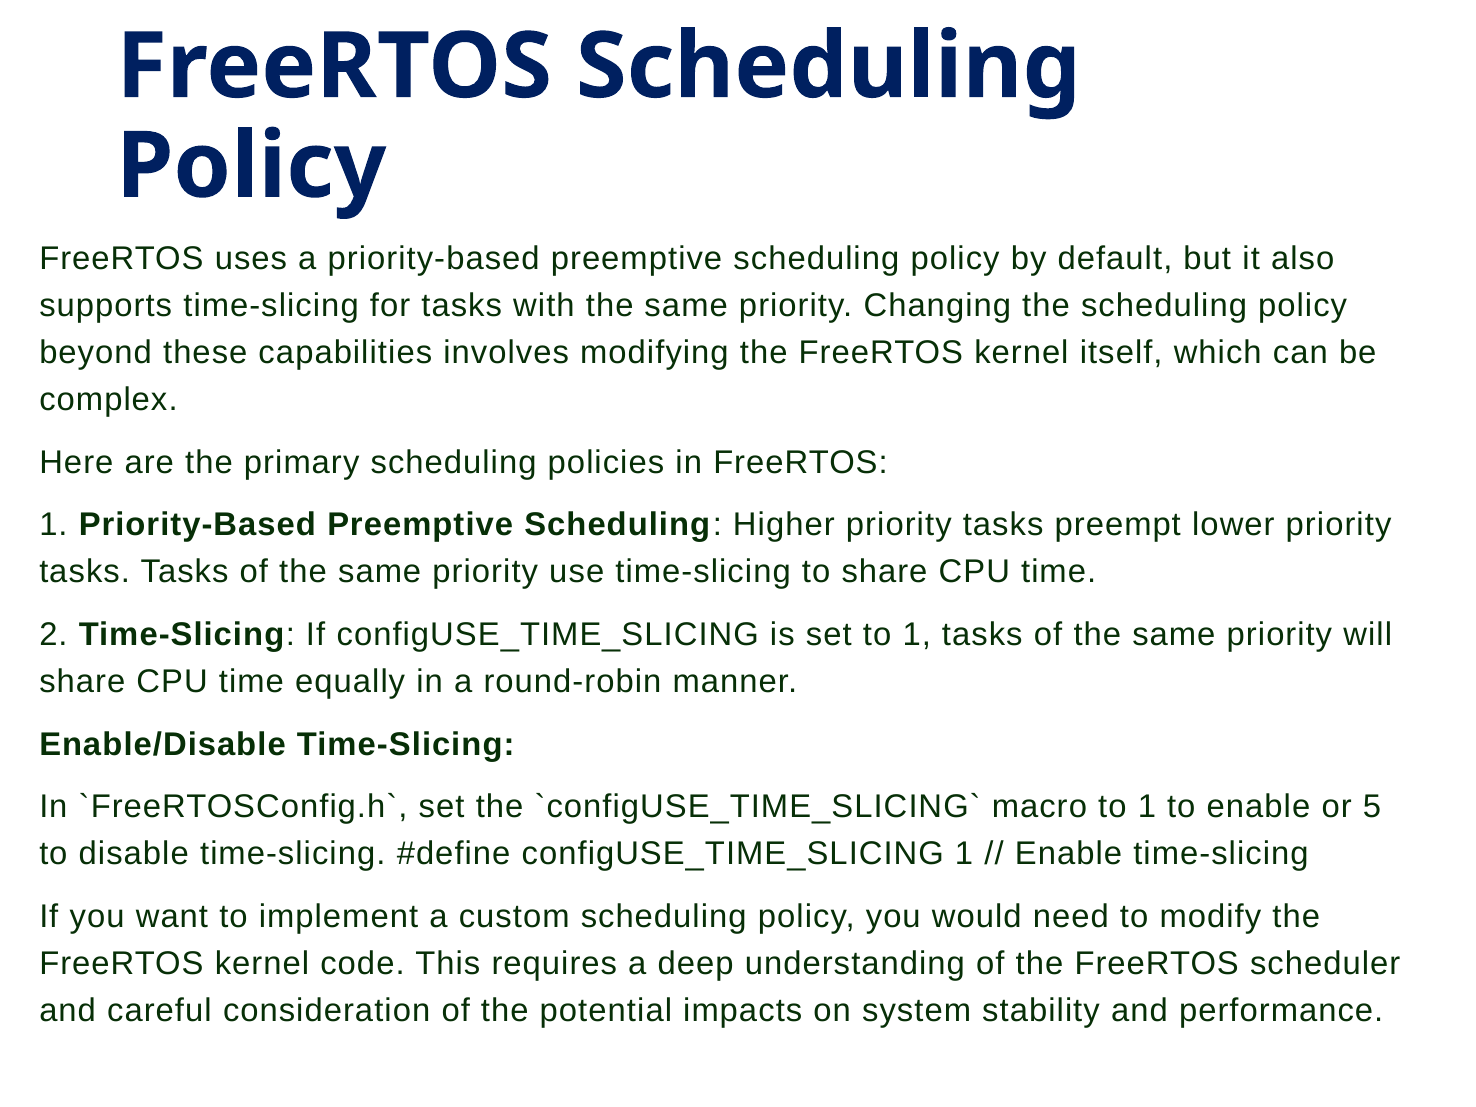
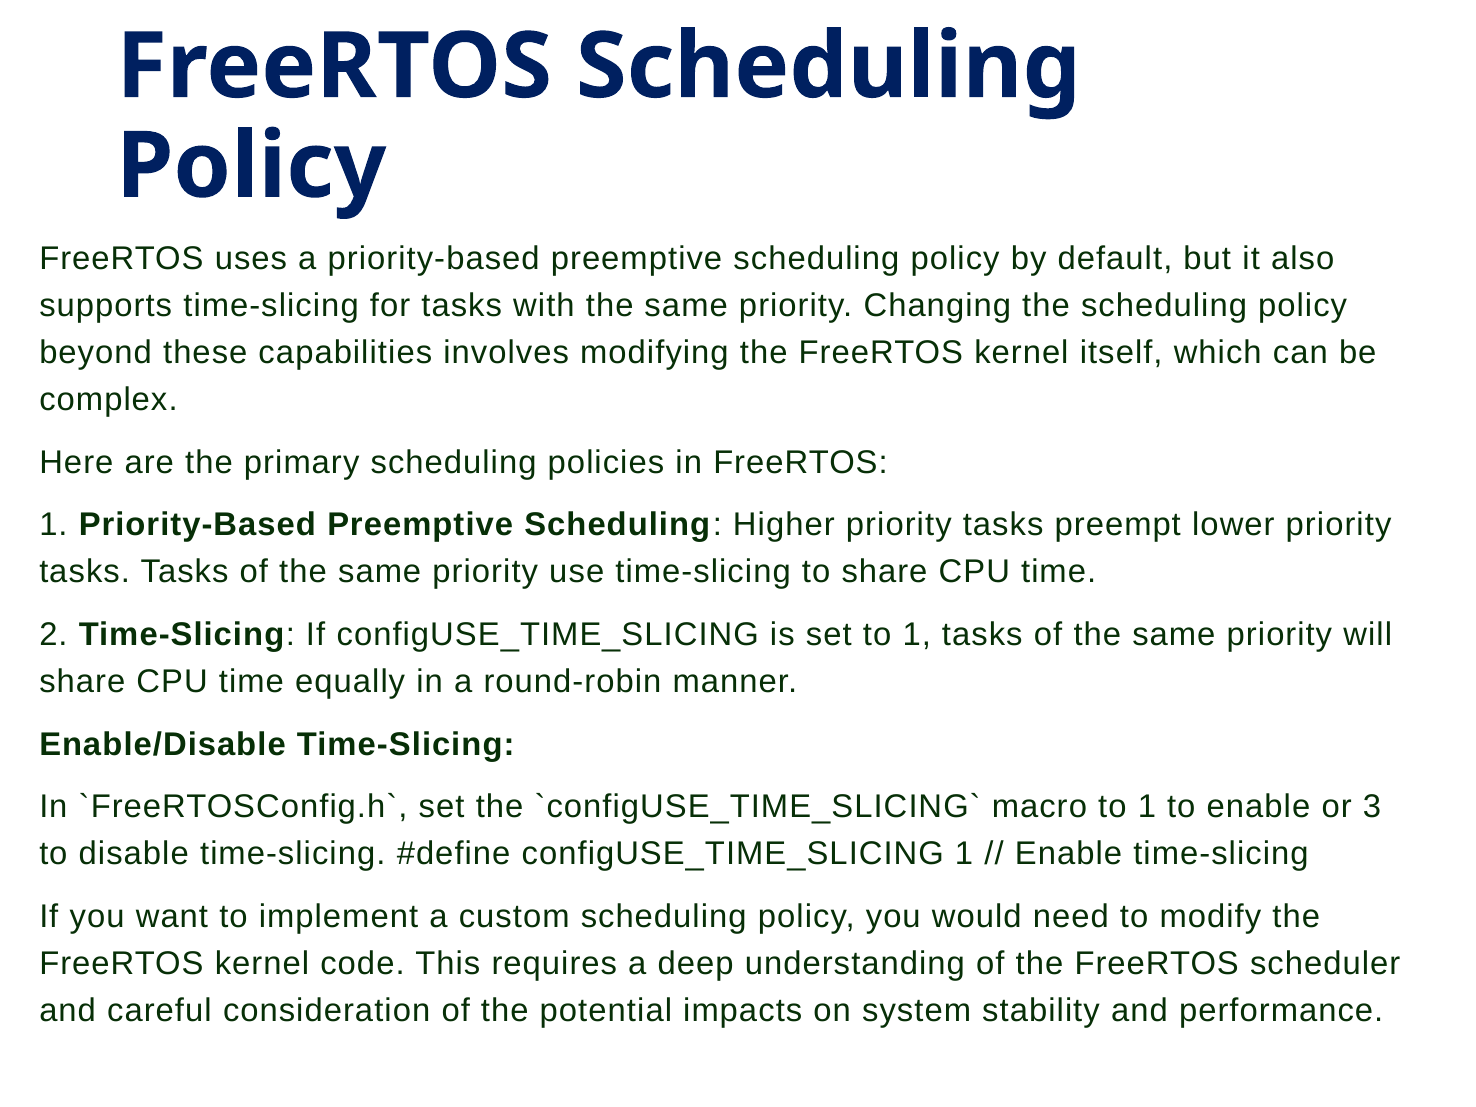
5: 5 -> 3
